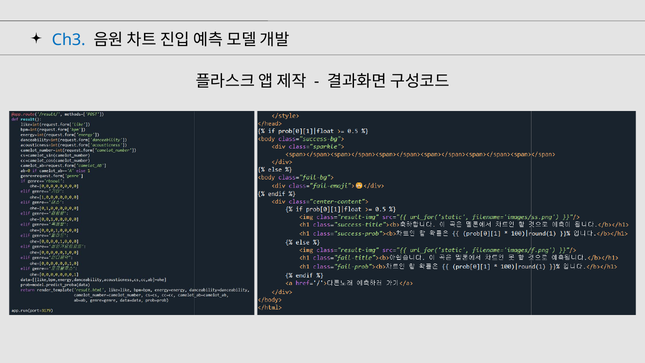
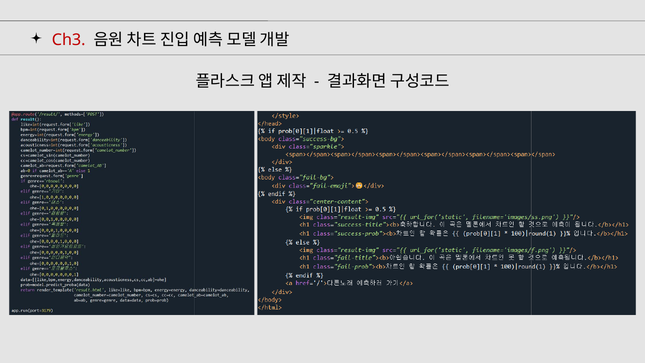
Ch3 colour: blue -> red
